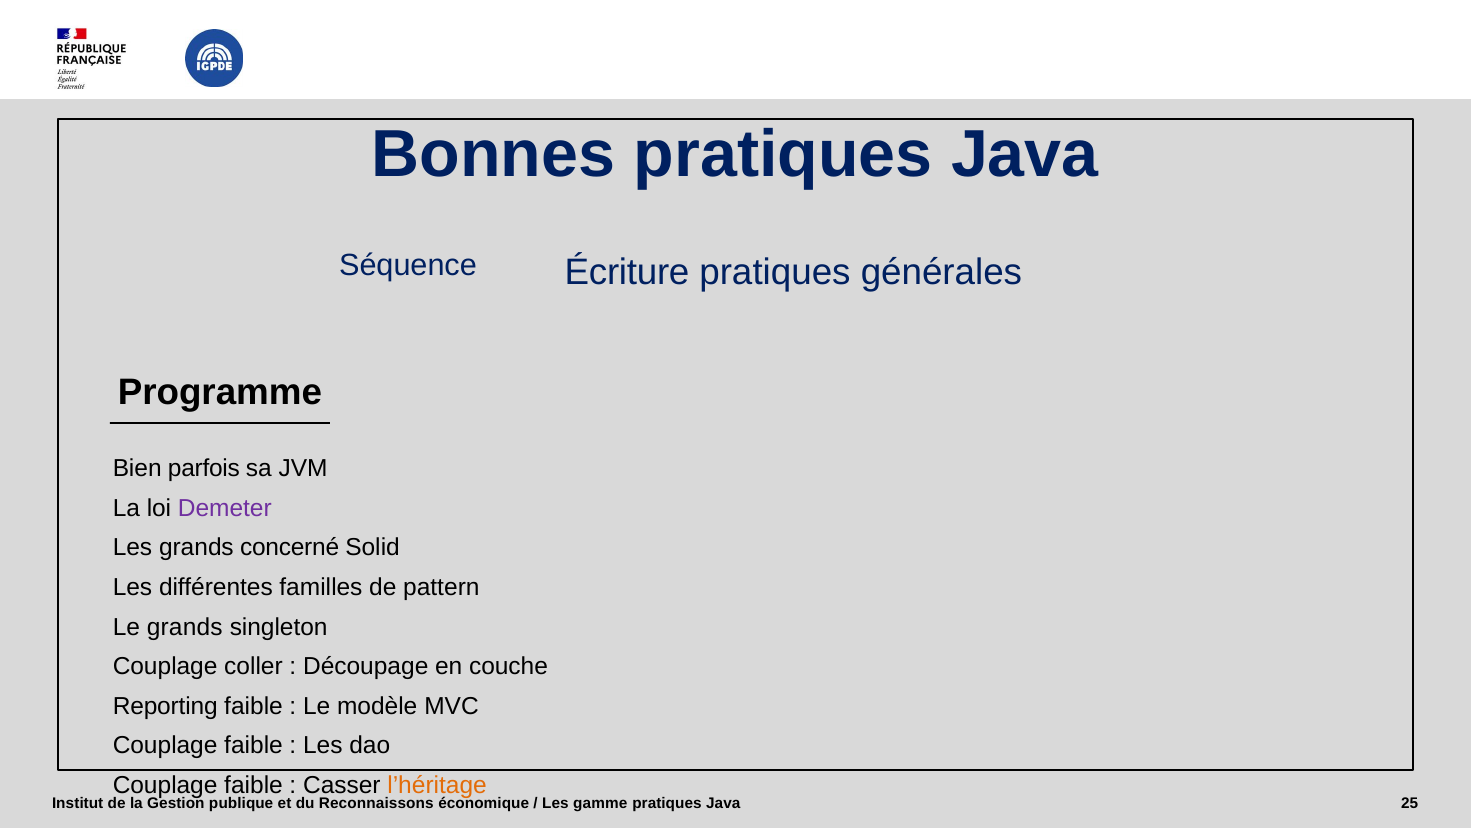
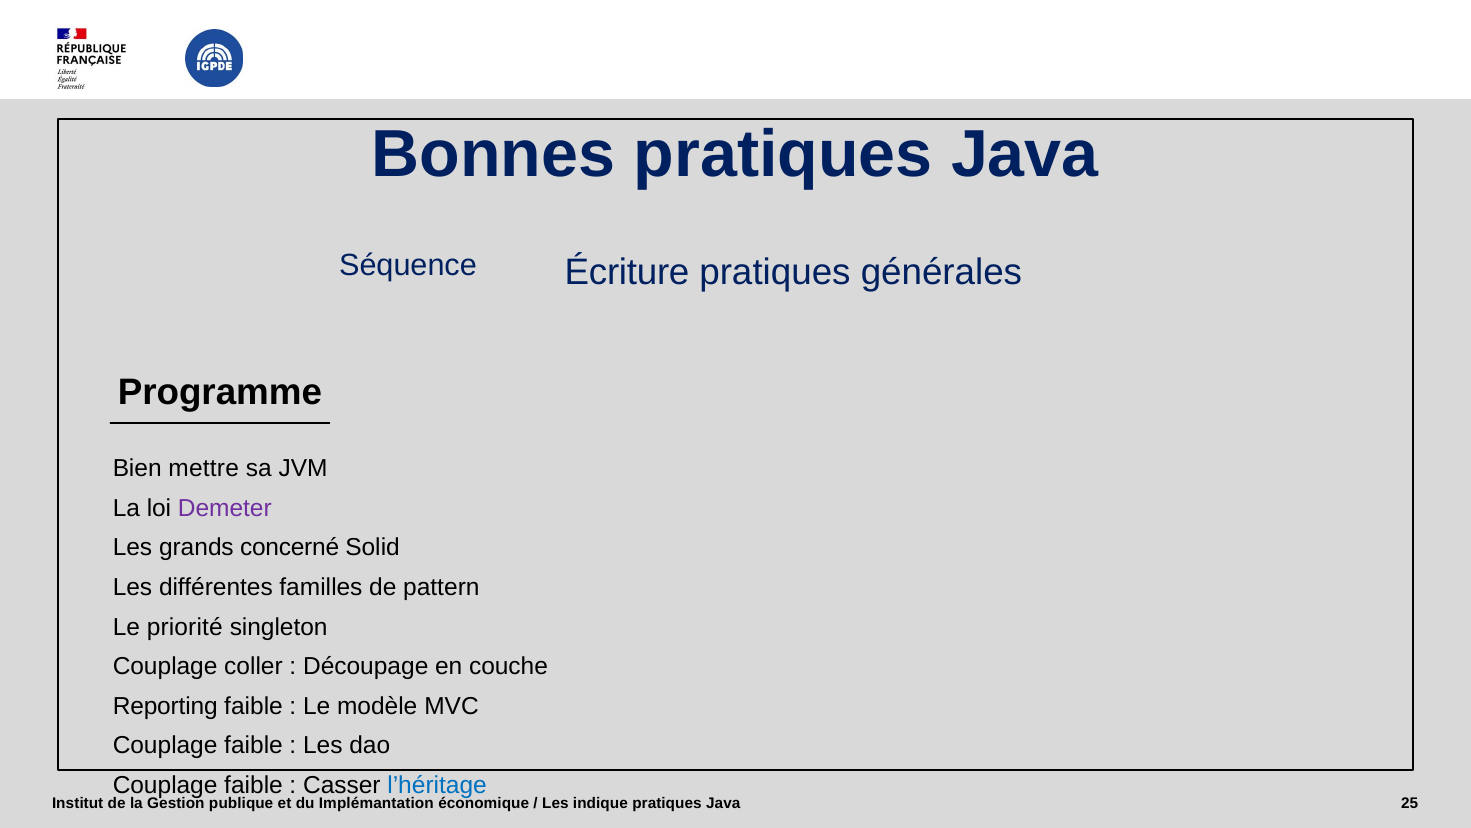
parfois: parfois -> mettre
Le grands: grands -> priorité
l’héritage colour: orange -> blue
Reconnaissons: Reconnaissons -> Implémantation
gamme: gamme -> indique
